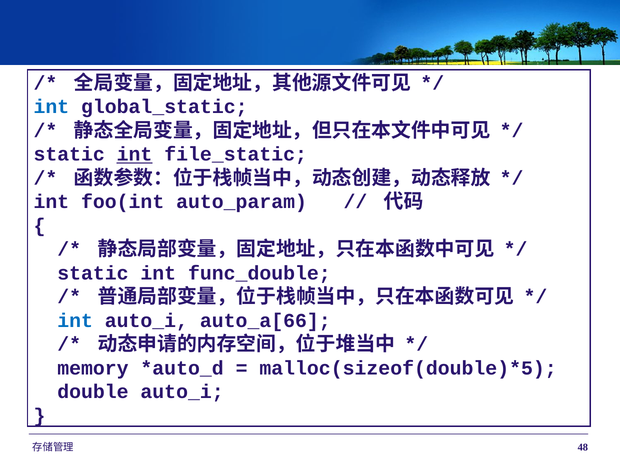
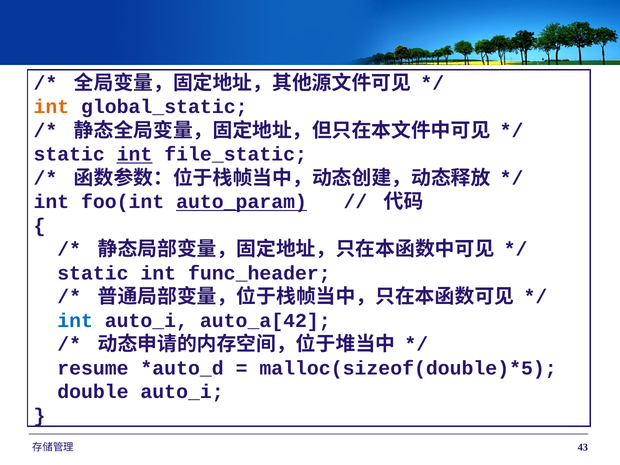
int at (51, 107) colour: blue -> orange
auto_param underline: none -> present
func_double: func_double -> func_header
auto_a[66: auto_a[66 -> auto_a[42
memory: memory -> resume
48: 48 -> 43
